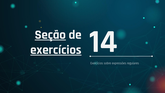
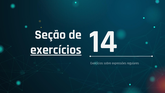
Seção underline: present -> none
